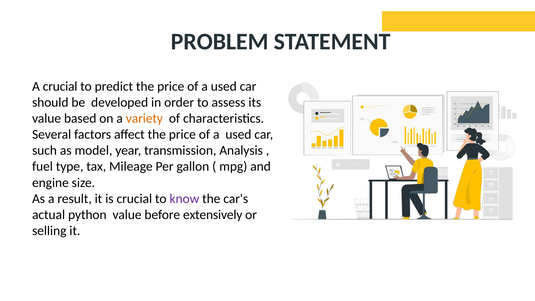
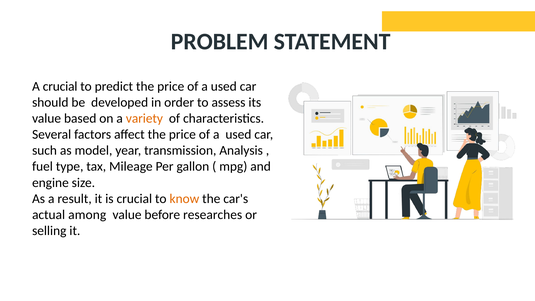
know colour: purple -> orange
python: python -> among
extensively: extensively -> researches
